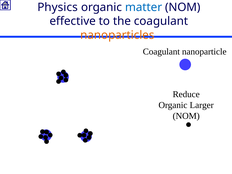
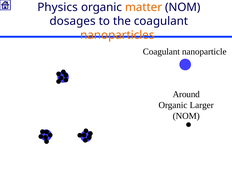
matter colour: blue -> orange
effective: effective -> dosages
Reduce: Reduce -> Around
